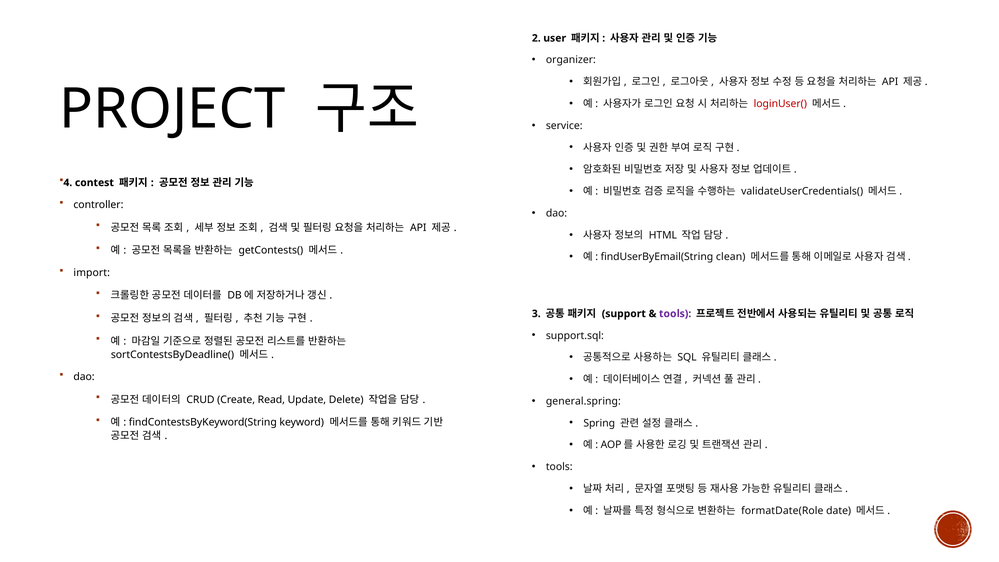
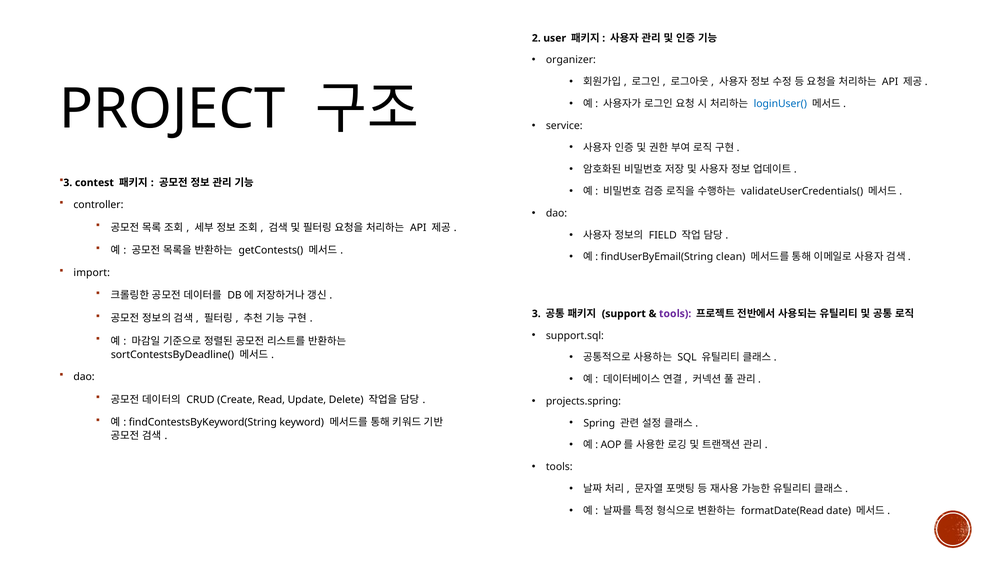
loginUser( colour: red -> blue
4 at (68, 183): 4 -> 3
HTML: HTML -> FIELD
general.spring: general.spring -> projects.spring
formatDate(Role: formatDate(Role -> formatDate(Read
